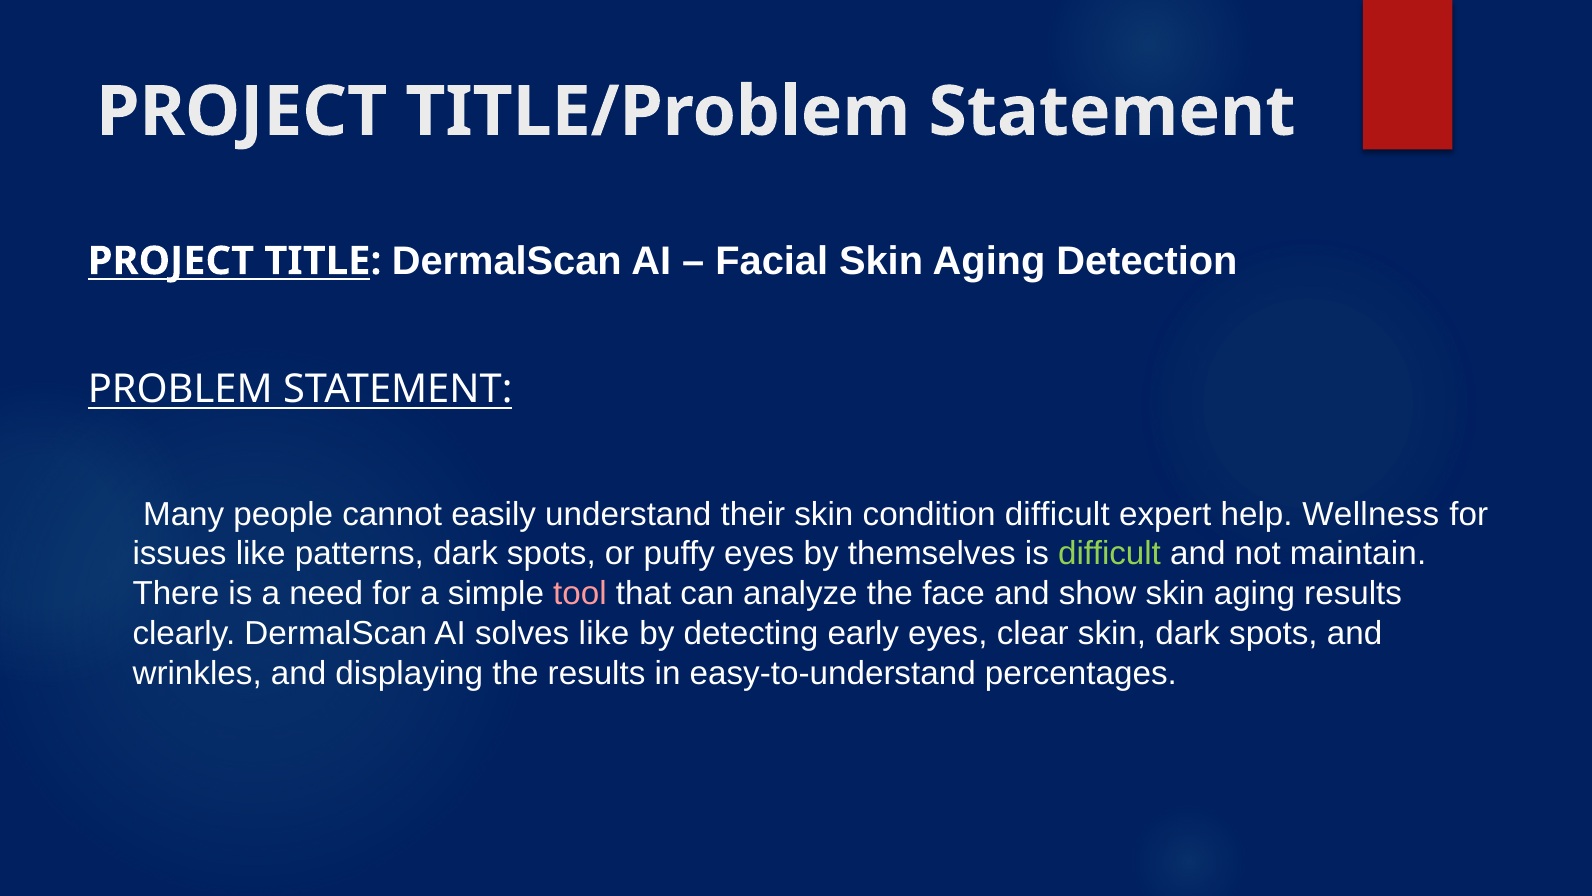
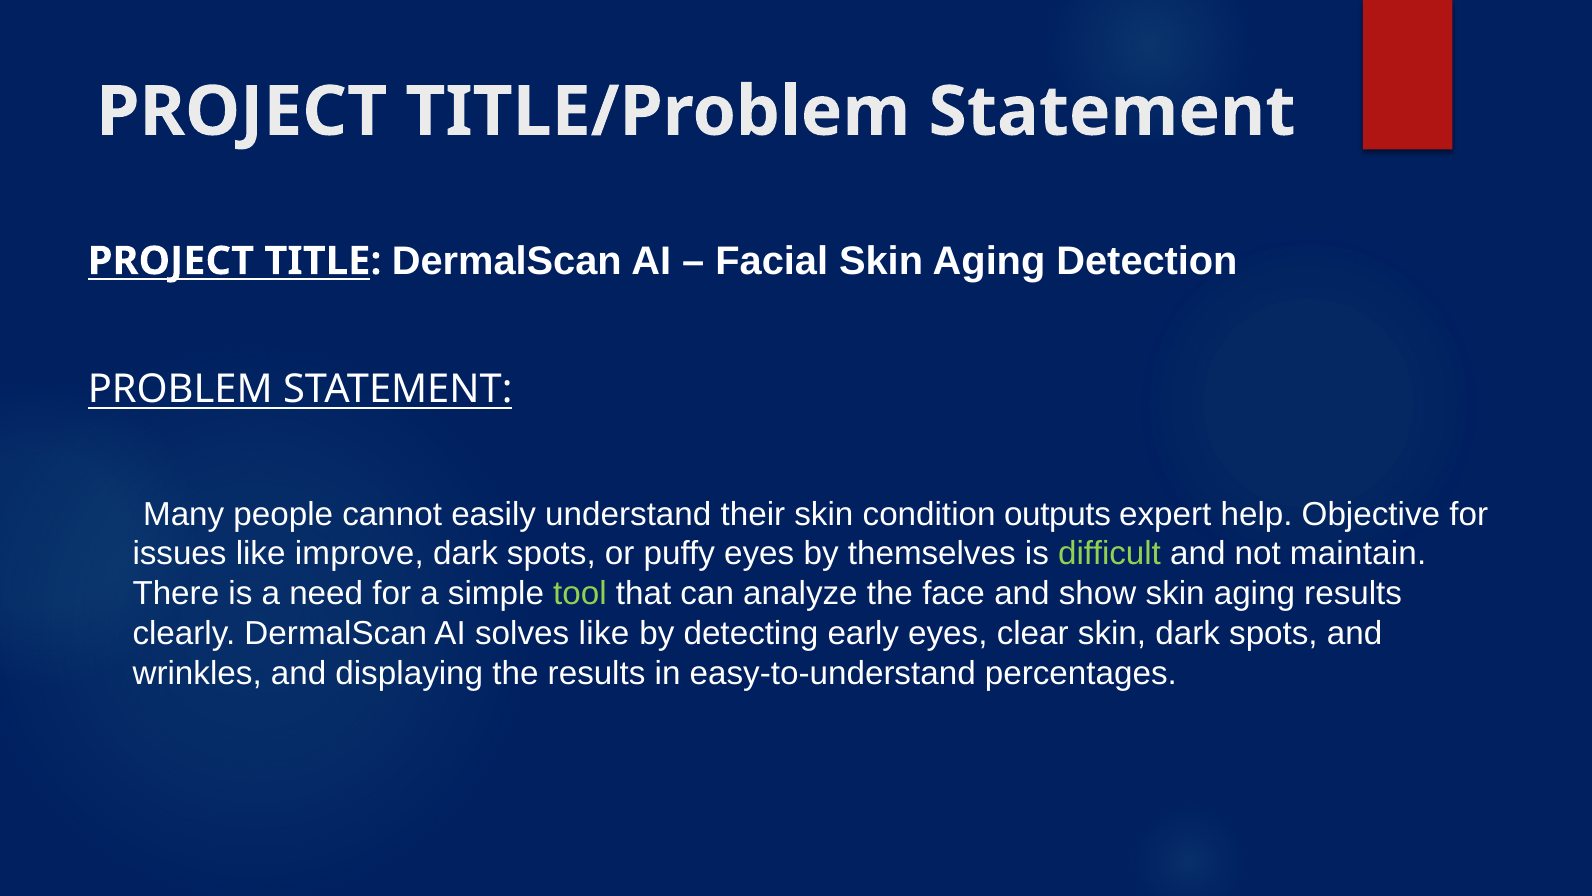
condition difficult: difficult -> outputs
Wellness: Wellness -> Objective
patterns: patterns -> improve
tool colour: pink -> light green
